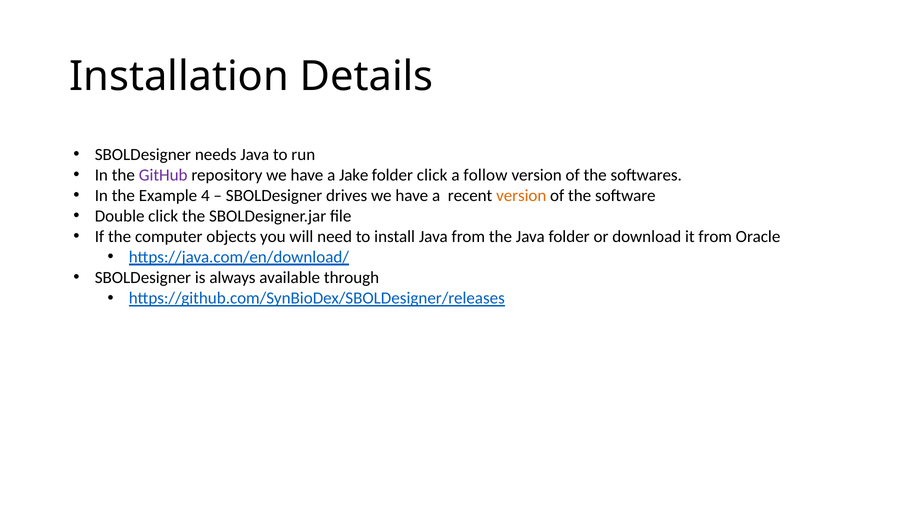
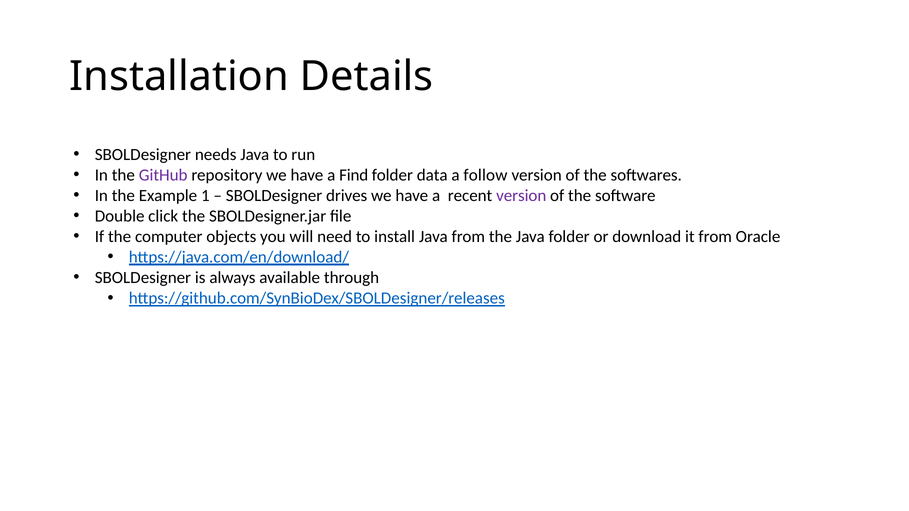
Jake: Jake -> Find
folder click: click -> data
4: 4 -> 1
version at (521, 196) colour: orange -> purple
